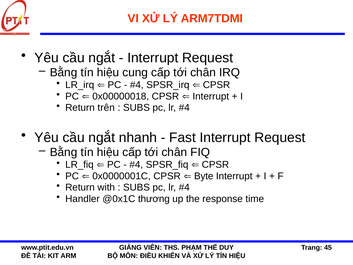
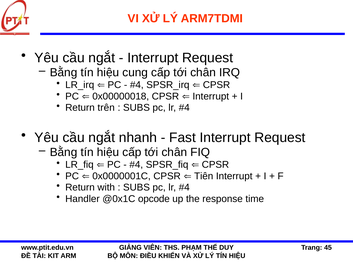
Byte: Byte -> Tiên
thương: thương -> opcode
